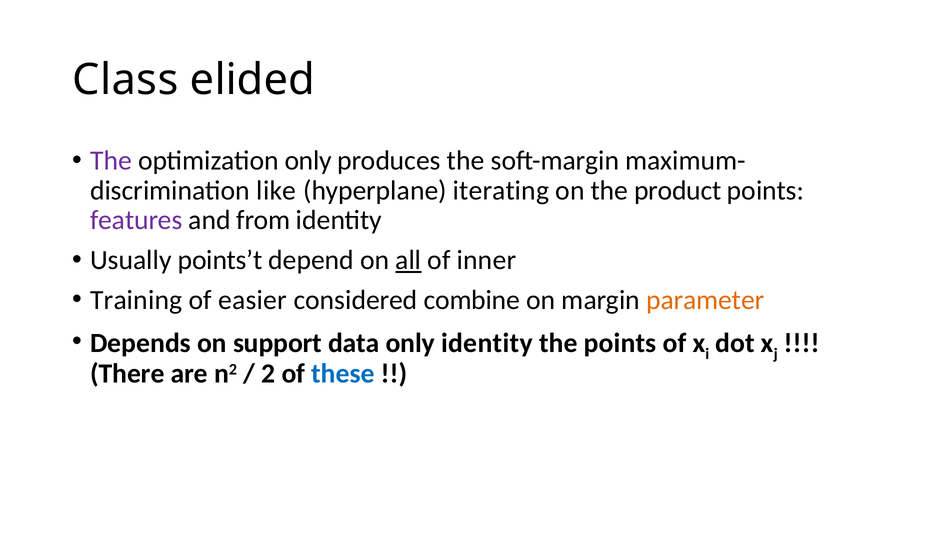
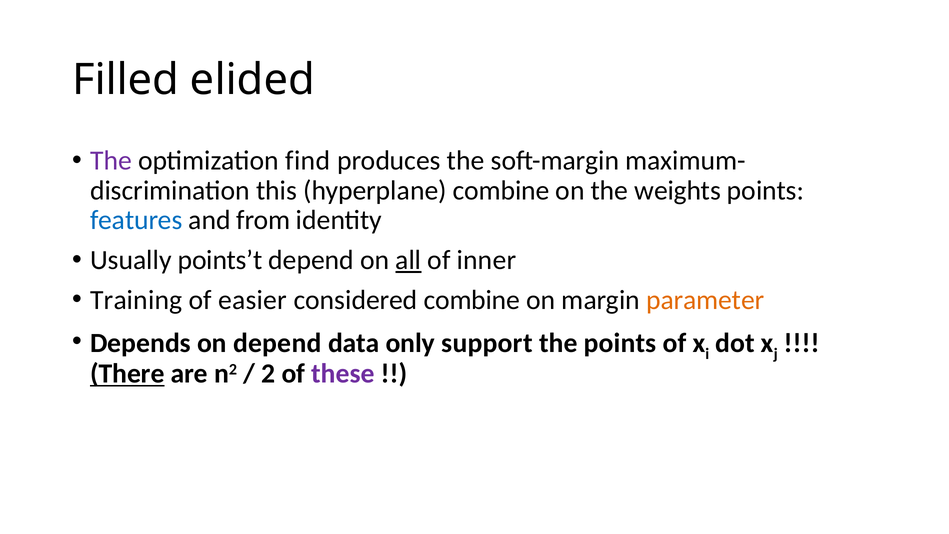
Class: Class -> Filled
optimization only: only -> find
like: like -> this
hyperplane iterating: iterating -> combine
product: product -> weights
features colour: purple -> blue
on support: support -> depend
only identity: identity -> support
There underline: none -> present
these colour: blue -> purple
